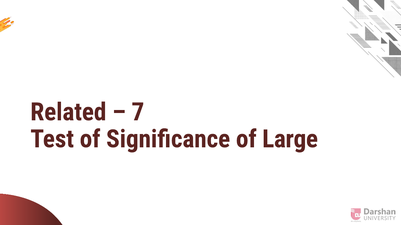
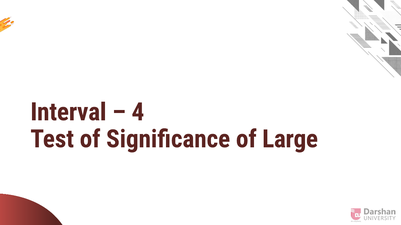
Related: Related -> Interval
7: 7 -> 4
